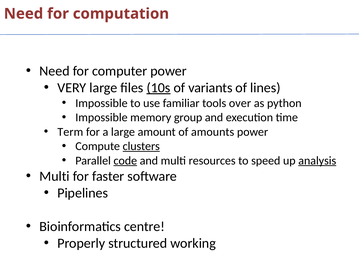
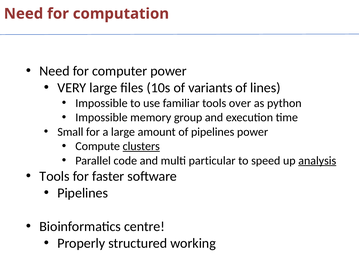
10s underline: present -> none
Term: Term -> Small
of amounts: amounts -> pipelines
code underline: present -> none
resources: resources -> particular
Multi at (55, 176): Multi -> Tools
